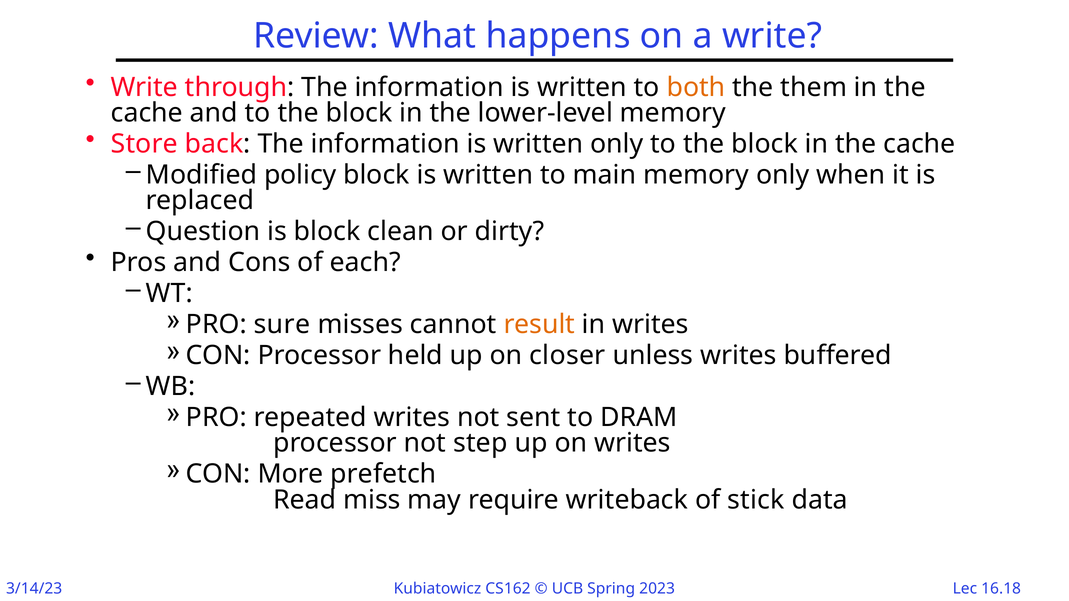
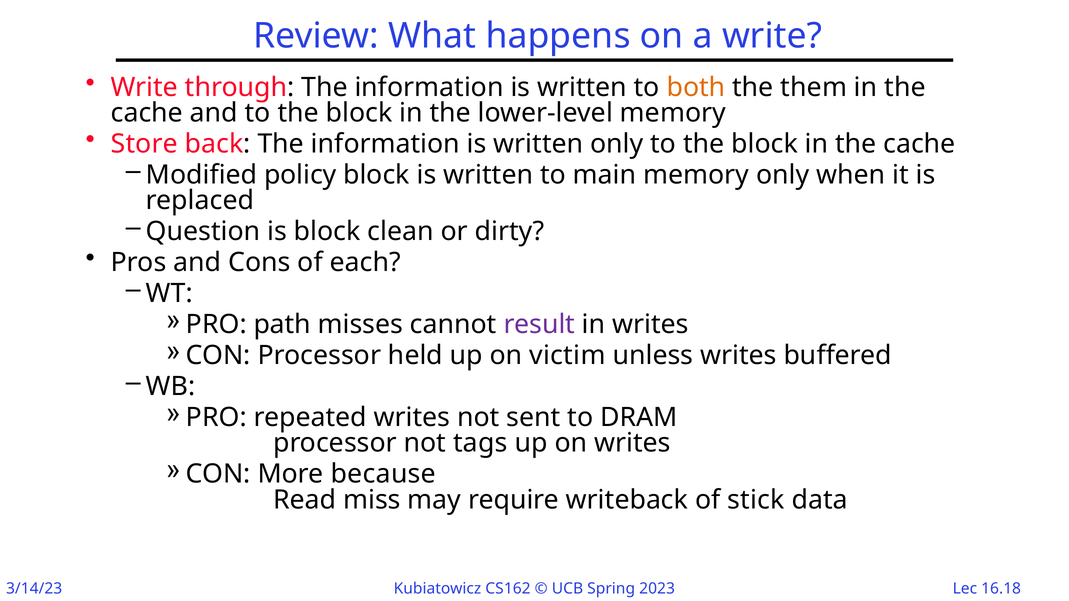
sure: sure -> path
result colour: orange -> purple
closer: closer -> victim
step: step -> tags
prefetch: prefetch -> because
